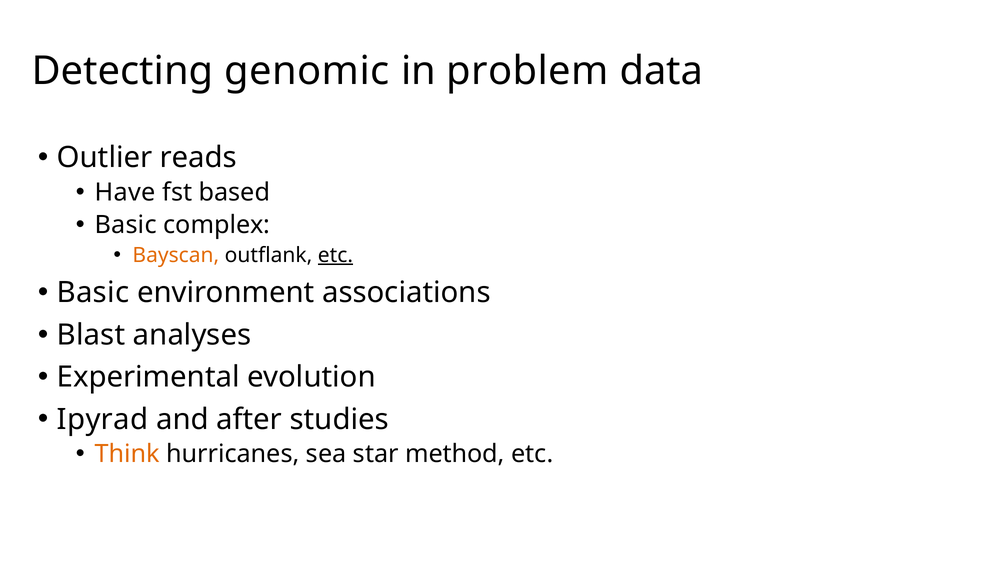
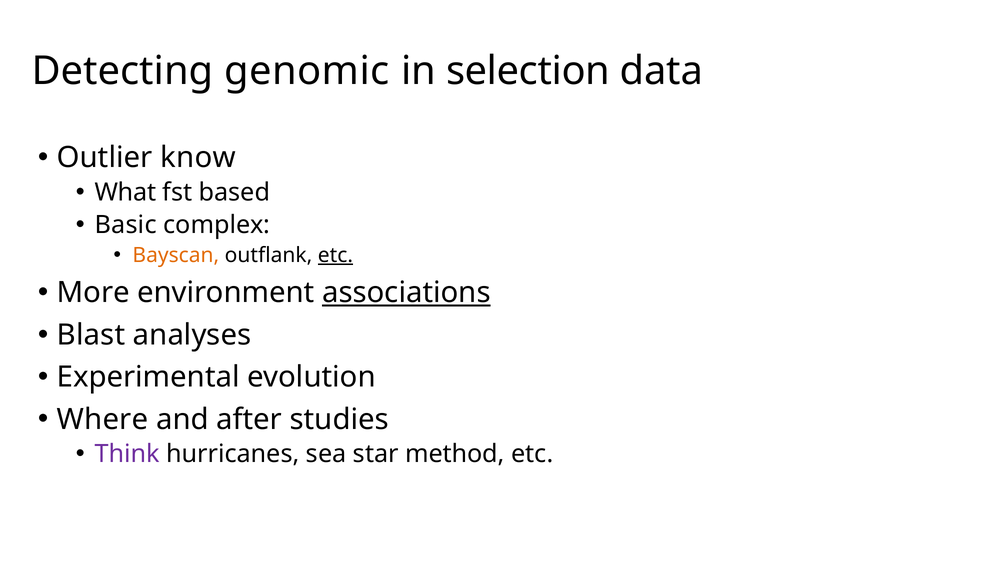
problem: problem -> selection
reads: reads -> know
Have: Have -> What
Basic at (93, 293): Basic -> More
associations underline: none -> present
Ipyrad: Ipyrad -> Where
Think colour: orange -> purple
